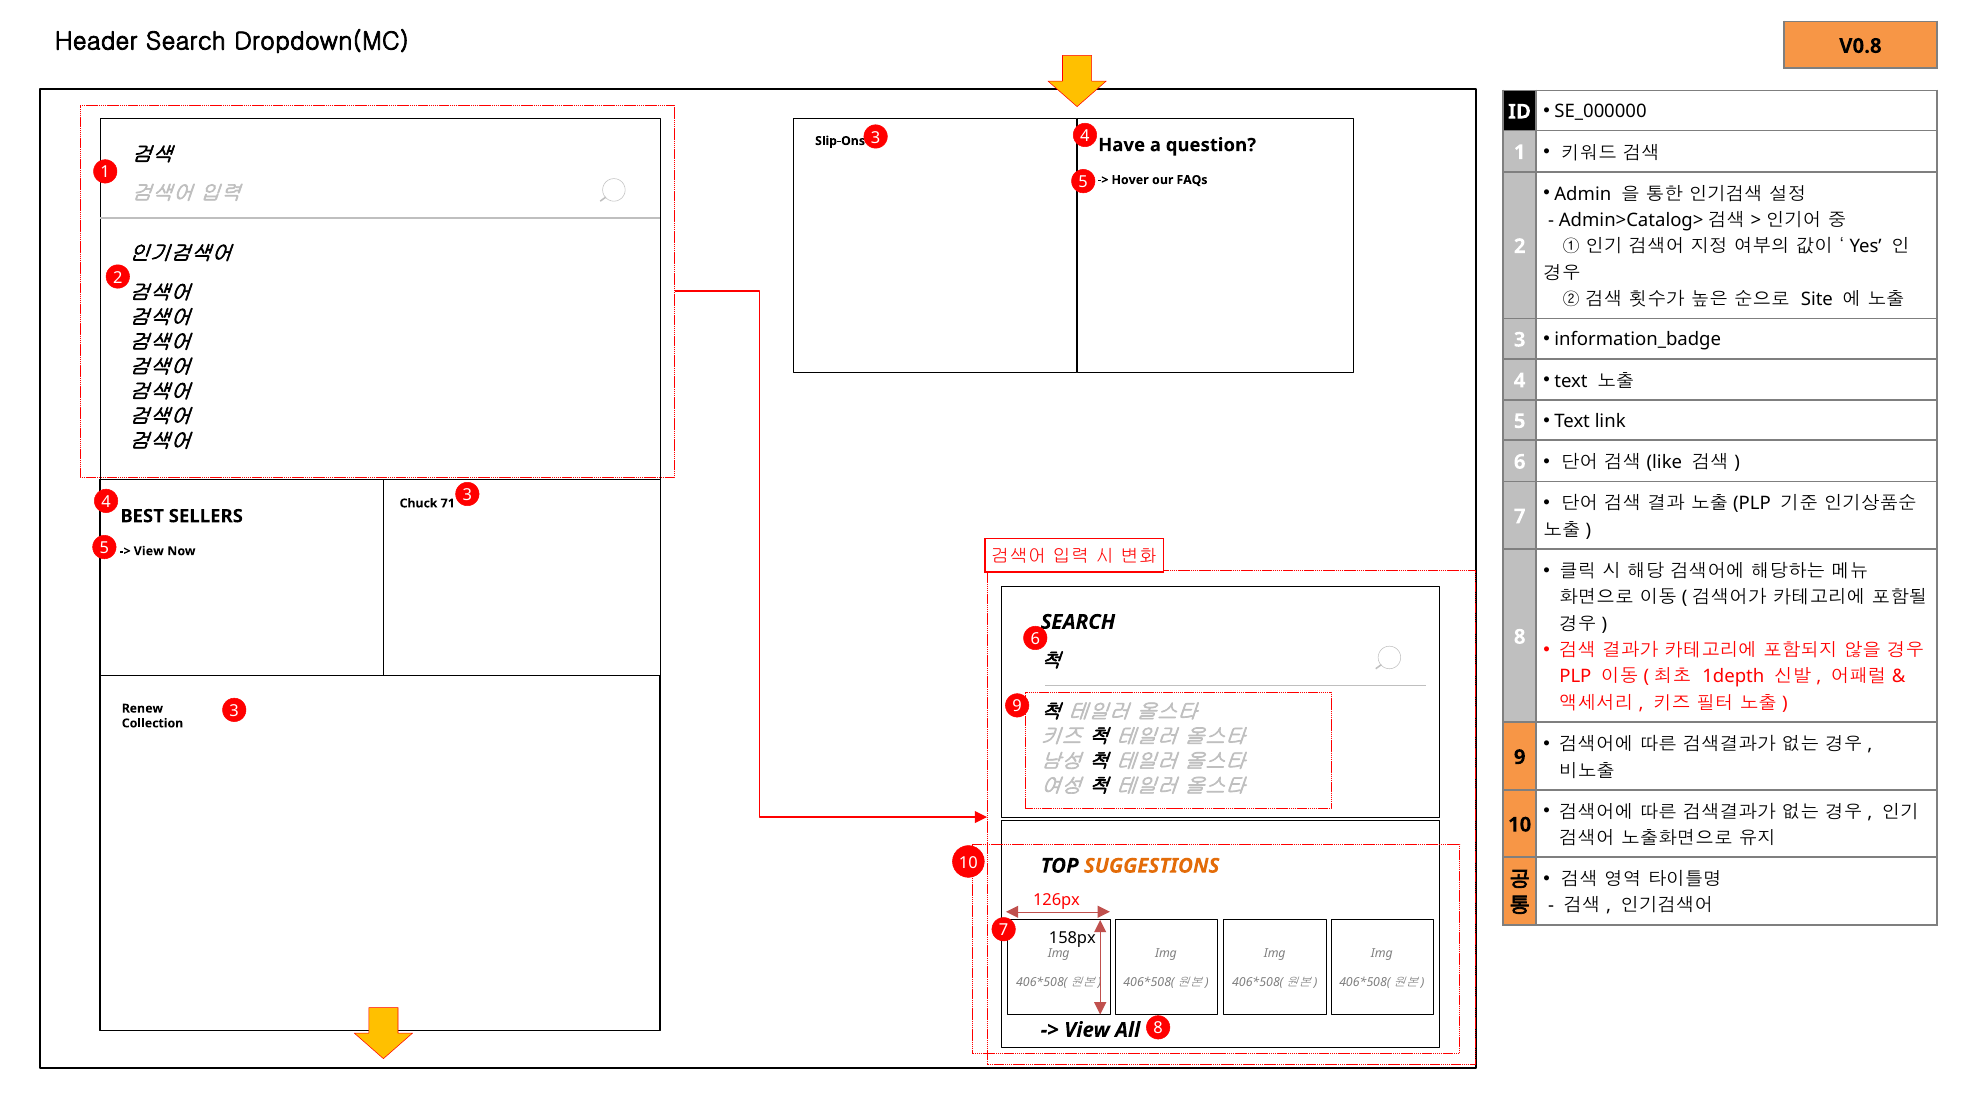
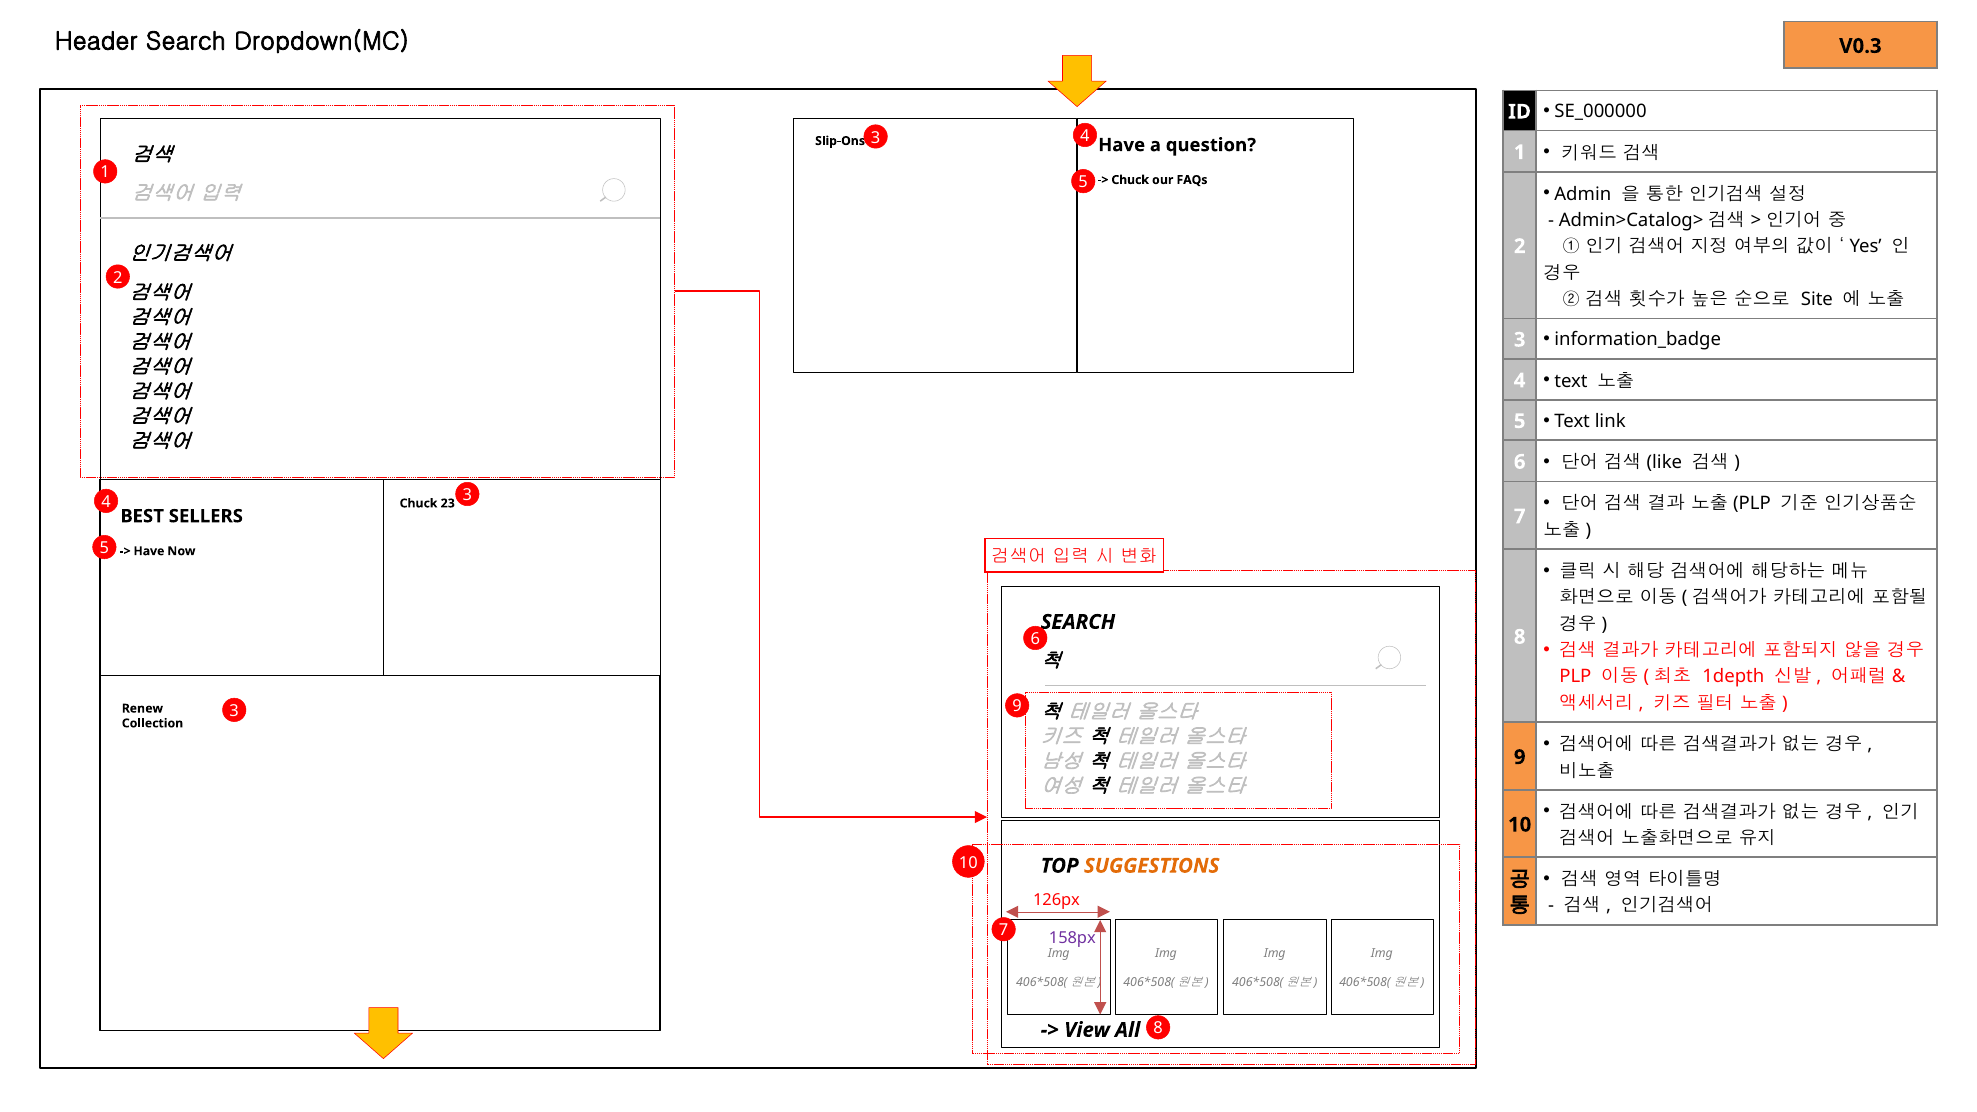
V0.8: V0.8 -> V0.3
Hover at (1130, 180): Hover -> Chuck
71: 71 -> 23
View at (149, 551): View -> Have
158px colour: black -> purple
